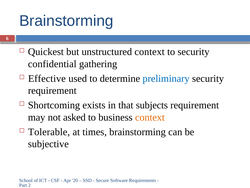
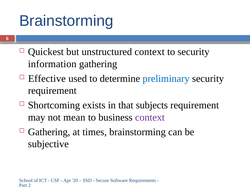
confidential: confidential -> information
asked: asked -> mean
context at (150, 117) colour: orange -> purple
Tolerable at (49, 132): Tolerable -> Gathering
